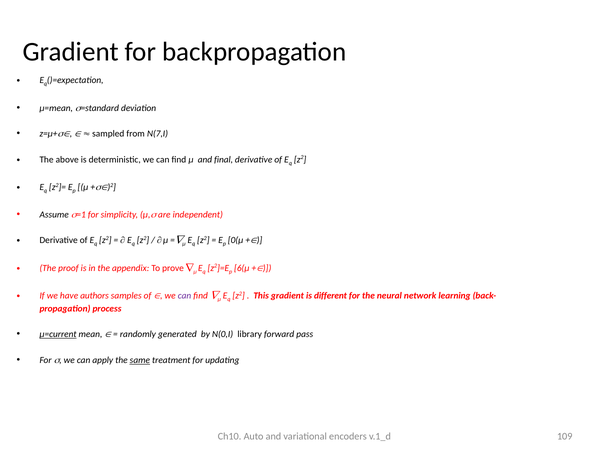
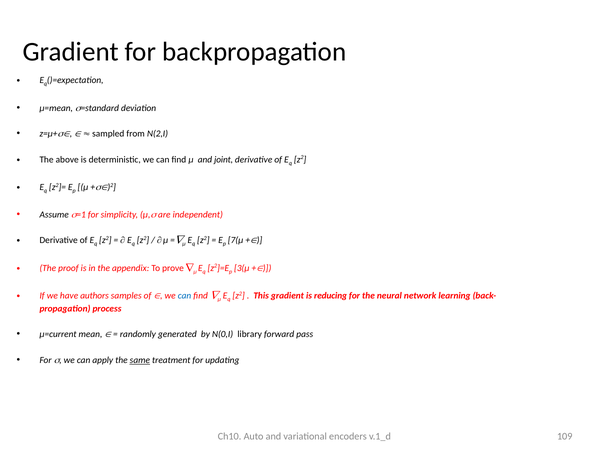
N(7,I: N(7,I -> N(2,I
final: final -> joint
0(µ: 0(µ -> 7(µ
6(µ: 6(µ -> 3(µ
can at (185, 295) colour: purple -> blue
different: different -> reducing
µ=current underline: present -> none
